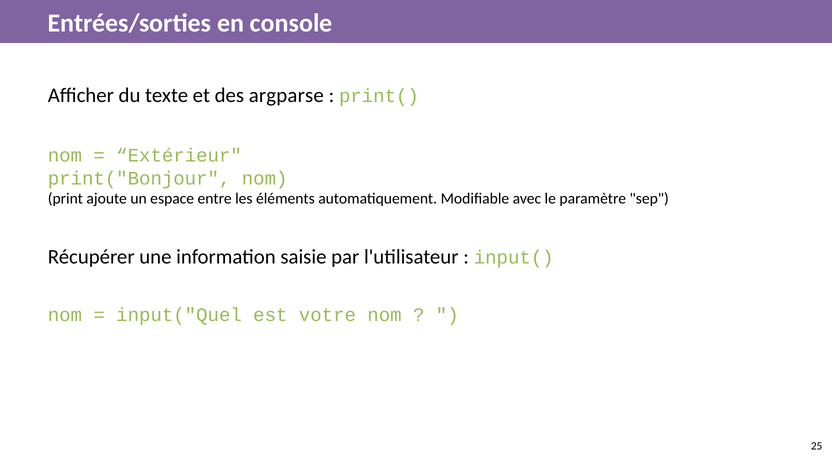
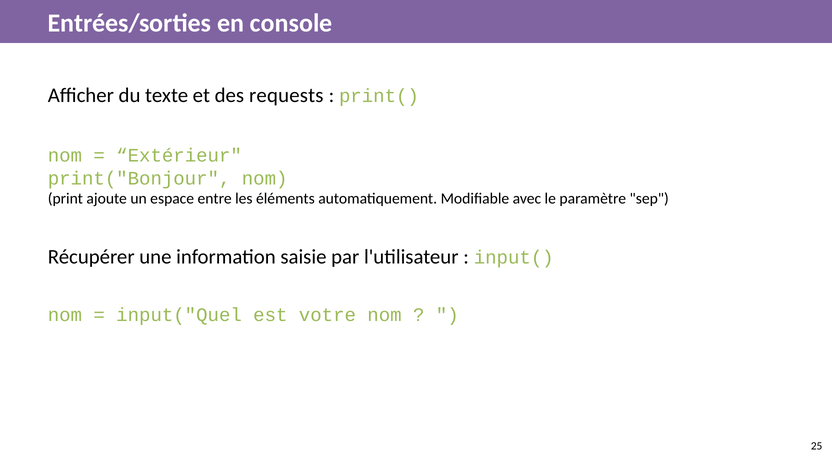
argparse: argparse -> requests
